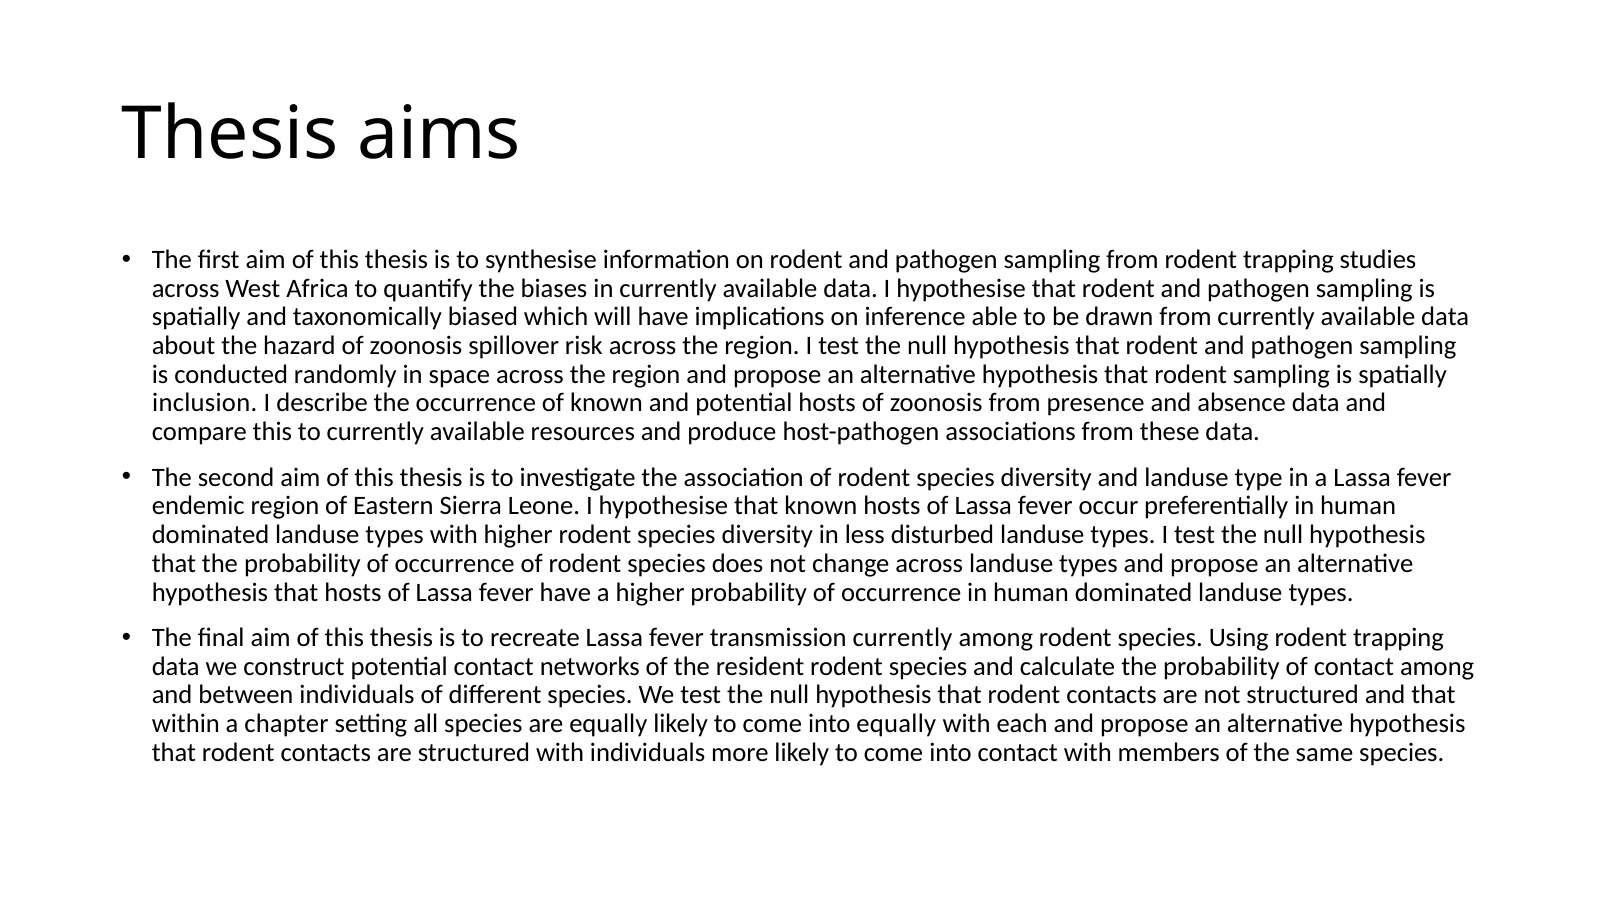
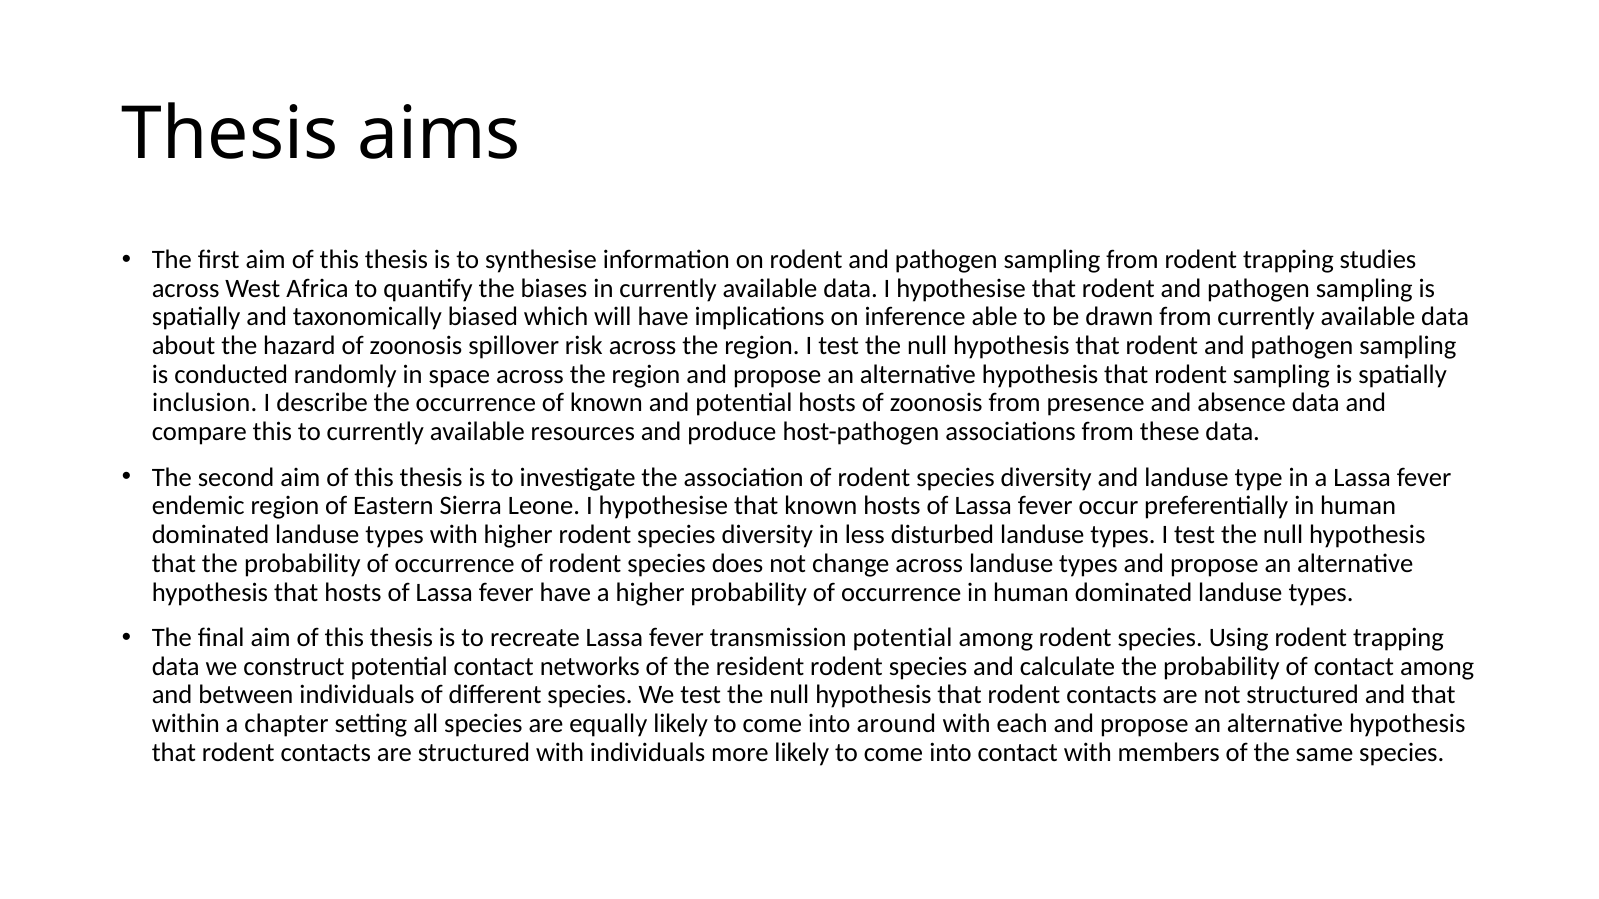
transmission currently: currently -> potential
into equally: equally -> around
